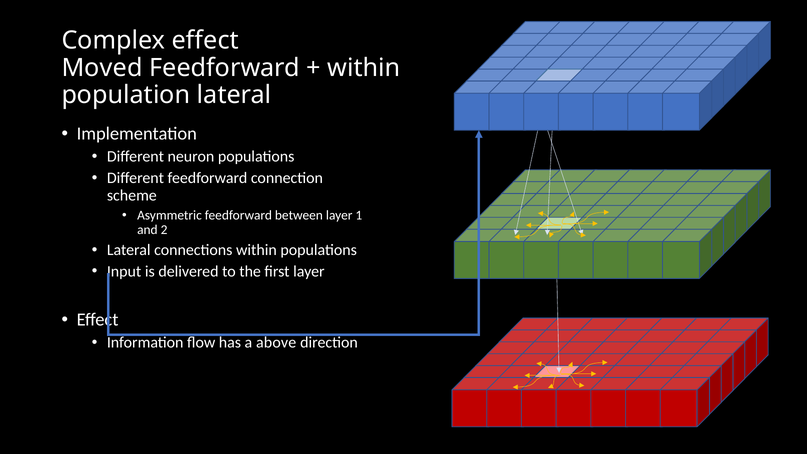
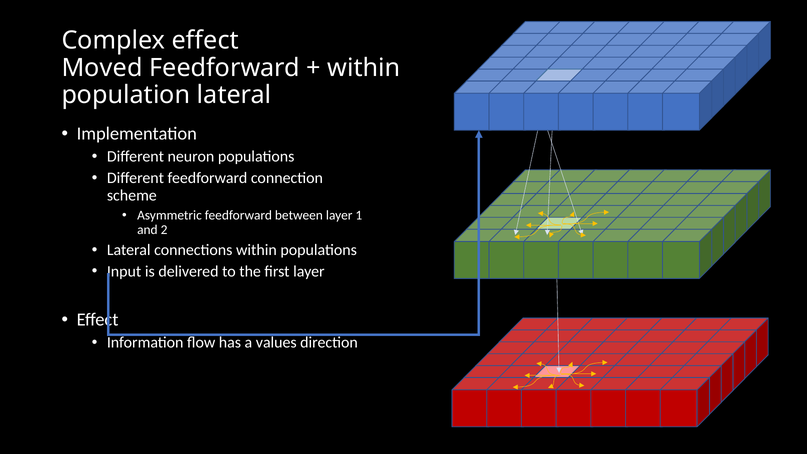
above: above -> values
